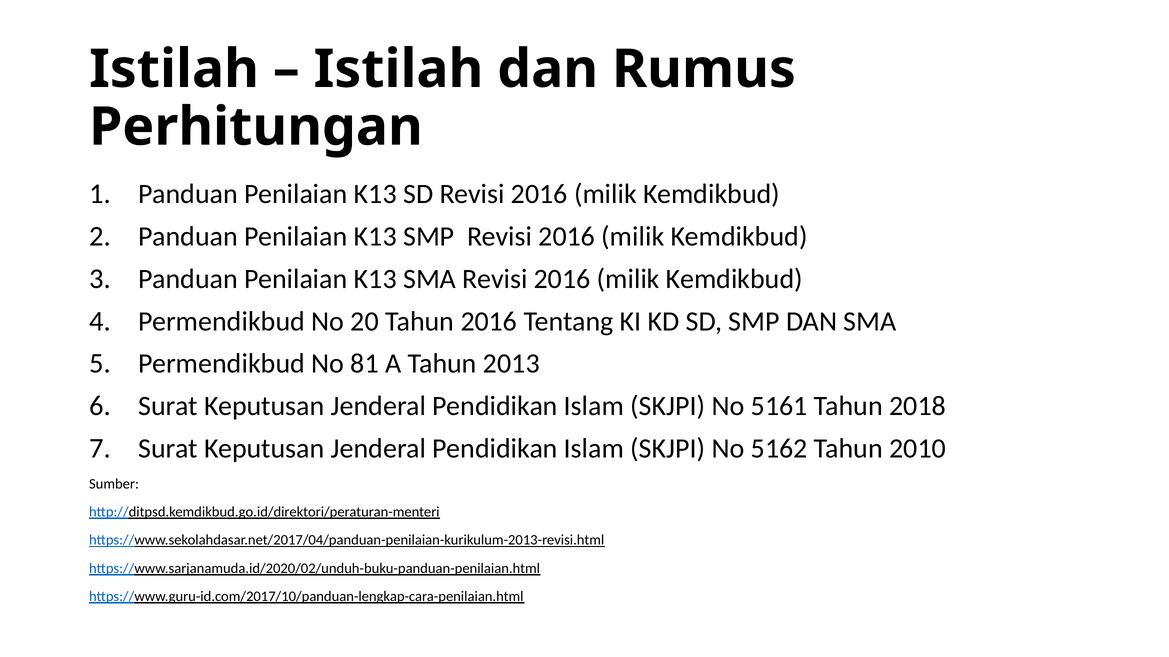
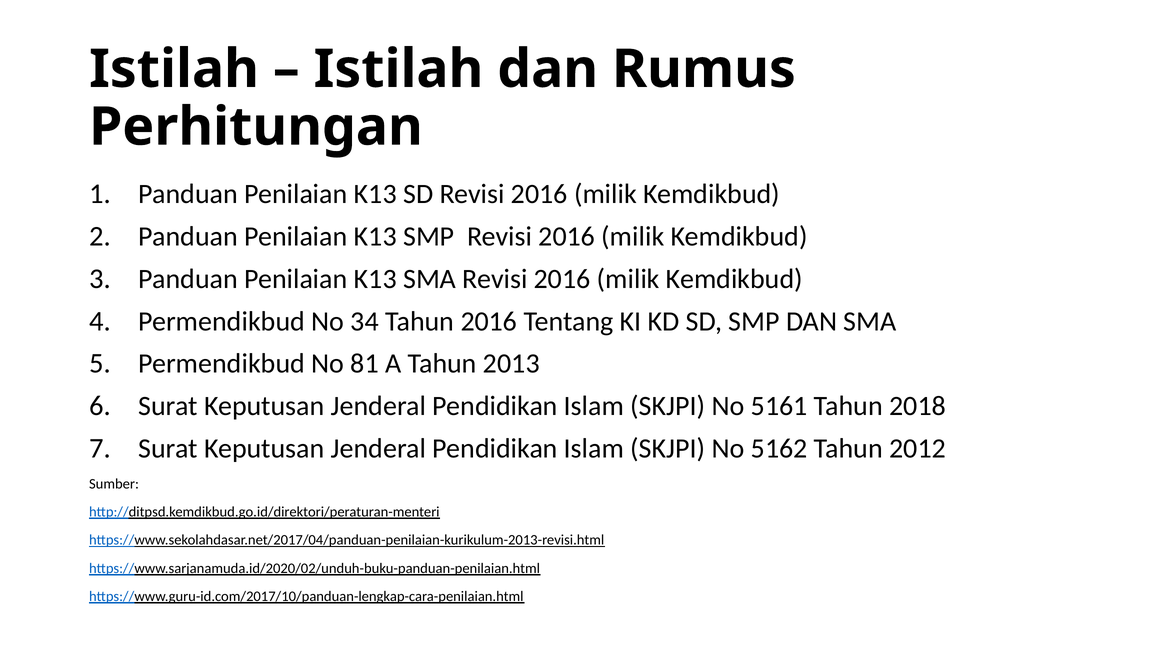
20: 20 -> 34
2010: 2010 -> 2012
